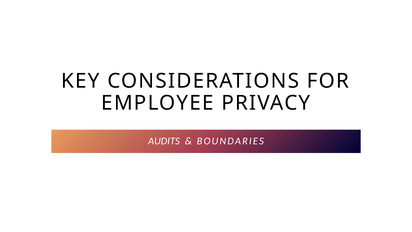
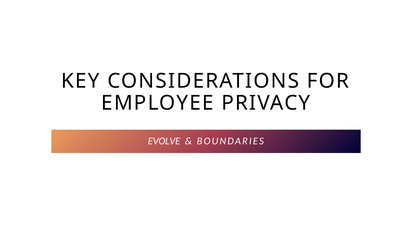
AUDITS: AUDITS -> EVOLVE
